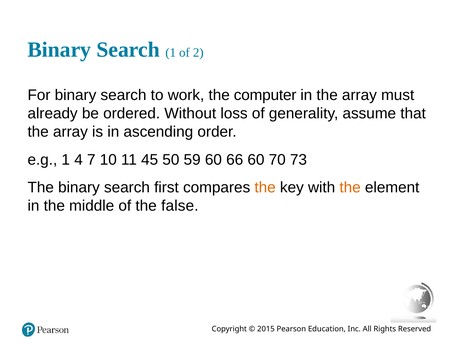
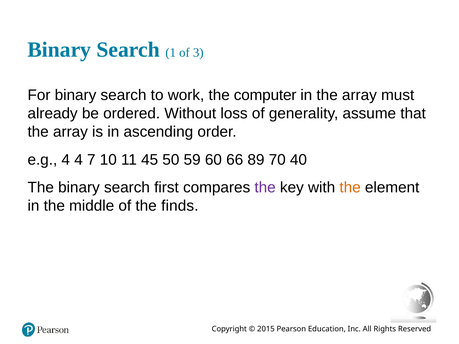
2: 2 -> 3
e.g 1: 1 -> 4
66 60: 60 -> 89
73: 73 -> 40
the at (265, 188) colour: orange -> purple
false: false -> finds
